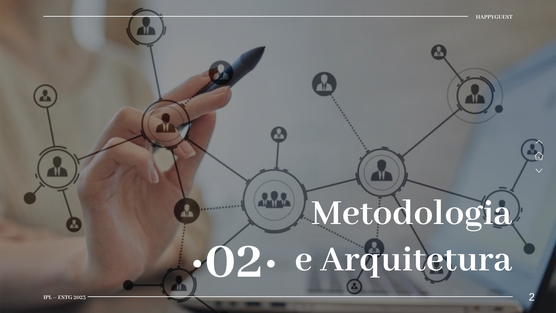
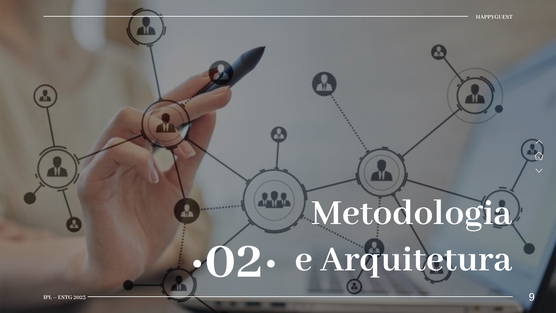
2: 2 -> 9
